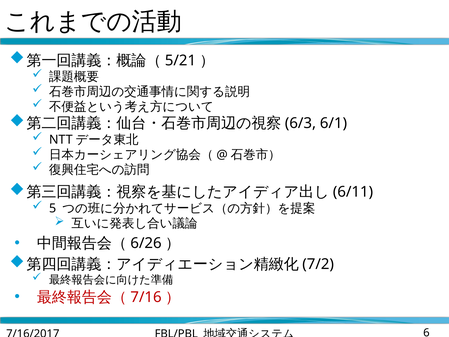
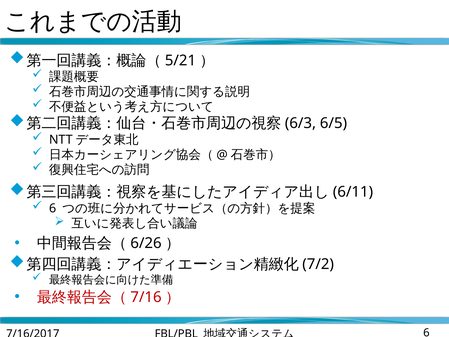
6/1: 6/1 -> 6/5
5 at (53, 208): 5 -> 6
